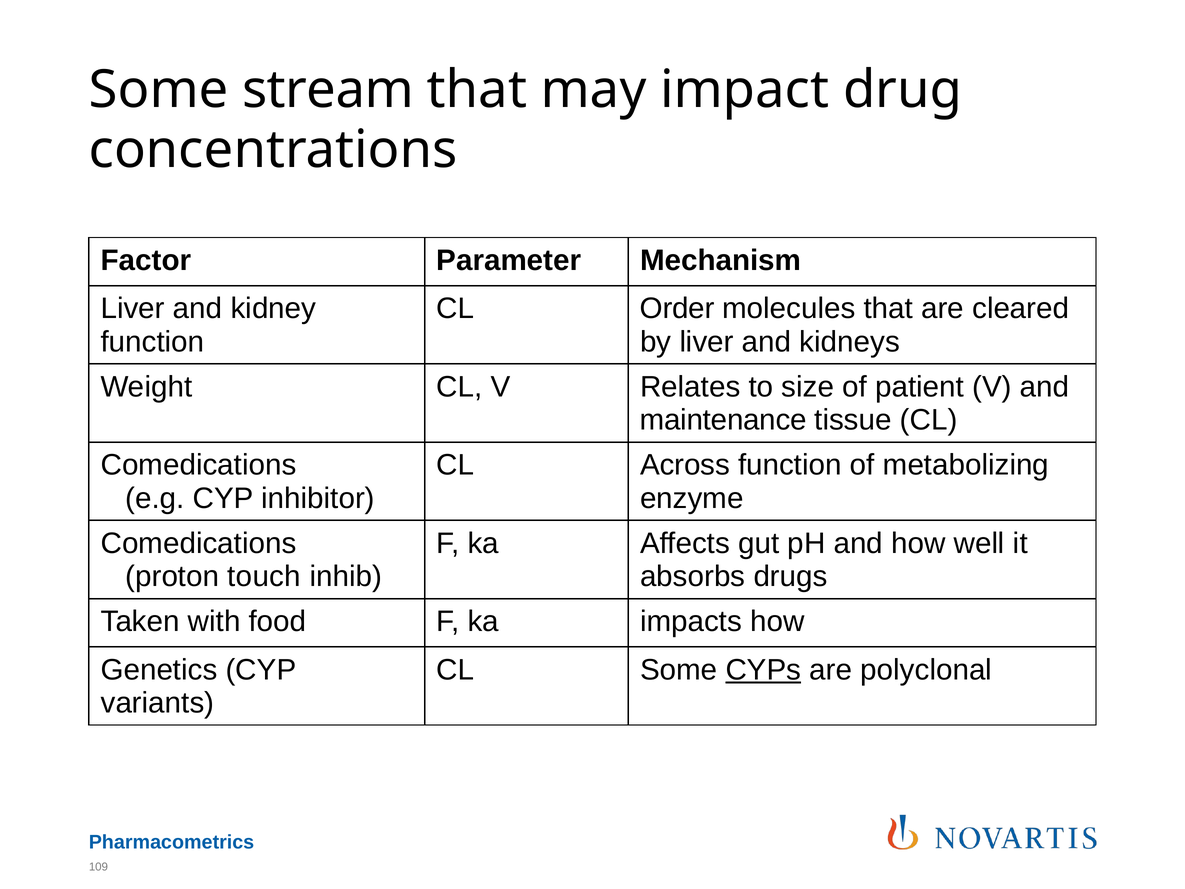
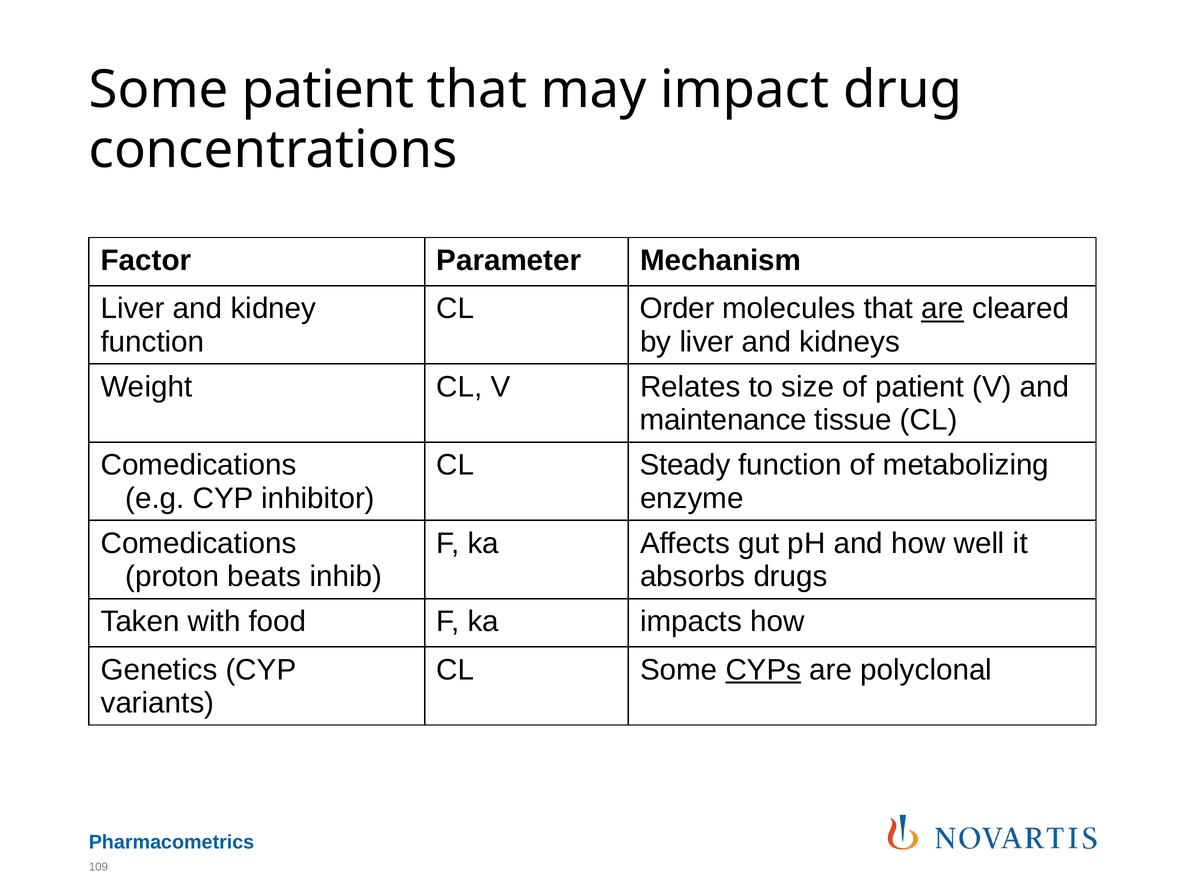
Some stream: stream -> patient
are at (943, 309) underline: none -> present
Across: Across -> Steady
touch: touch -> beats
